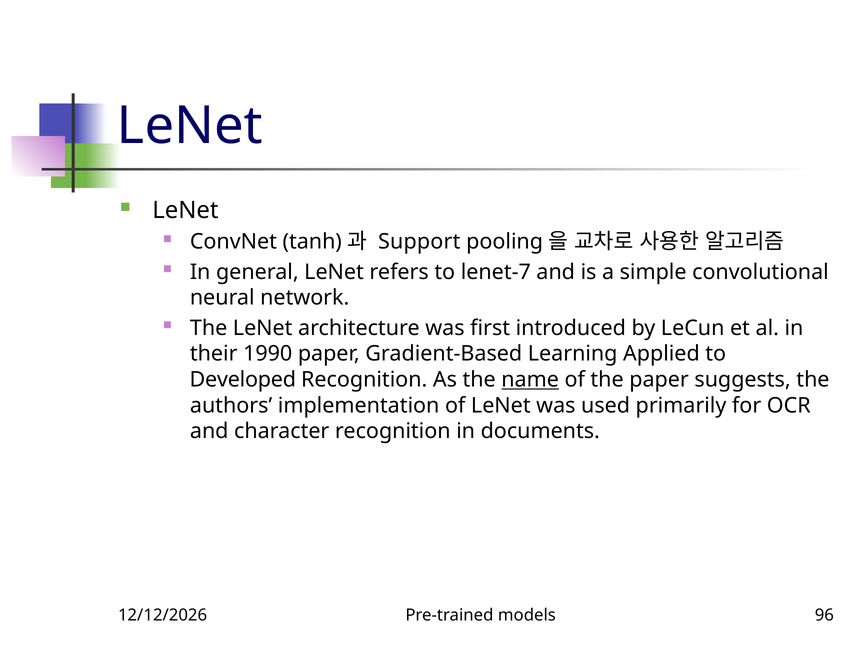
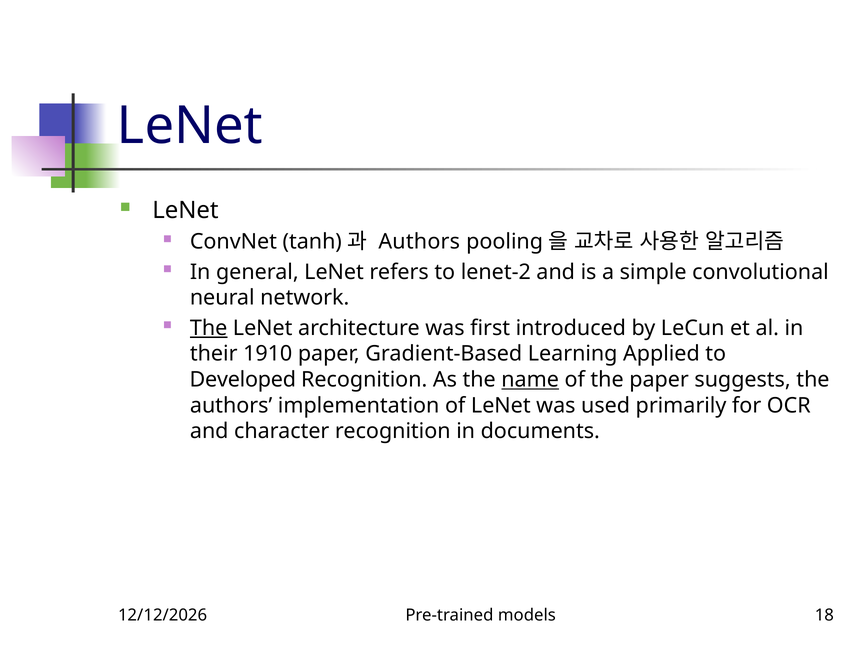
Support at (419, 242): Support -> Authors
lenet-7: lenet-7 -> lenet-2
The at (209, 328) underline: none -> present
1990: 1990 -> 1910
96: 96 -> 18
